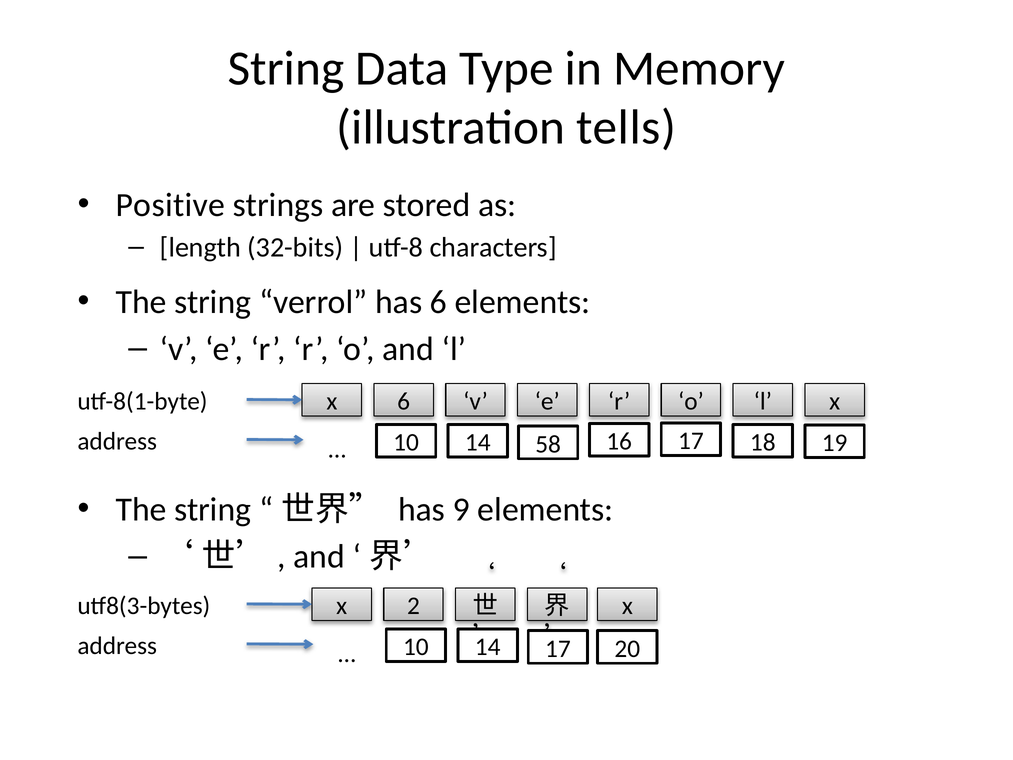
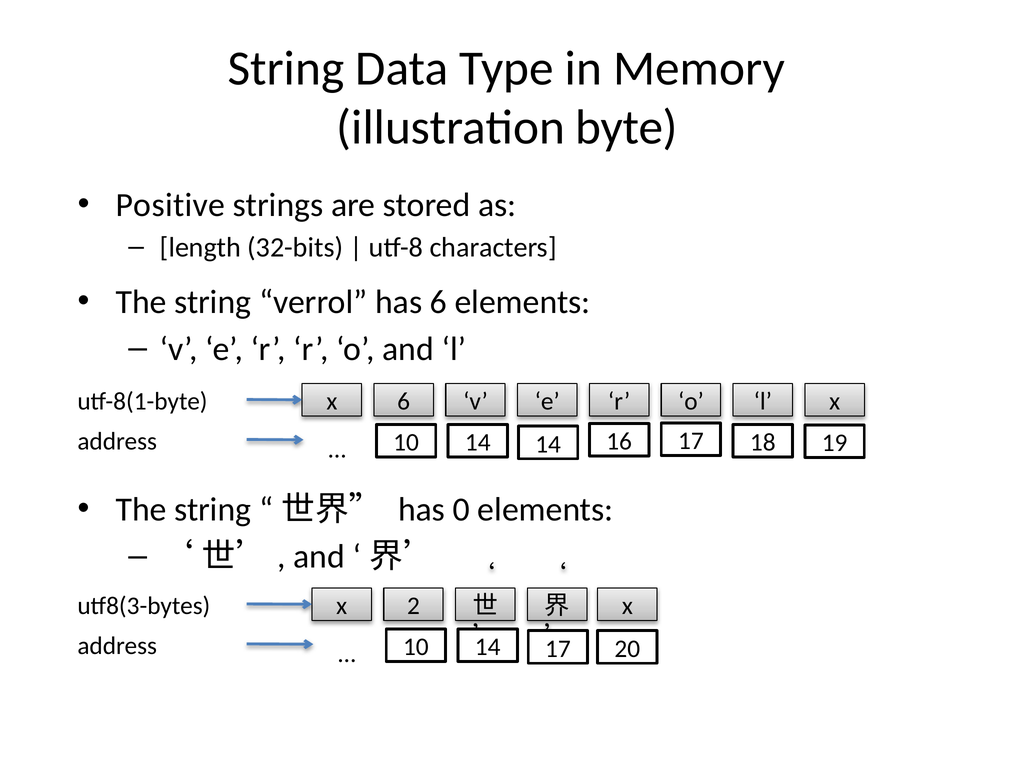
tells: tells -> byte
14 58: 58 -> 14
9: 9 -> 0
